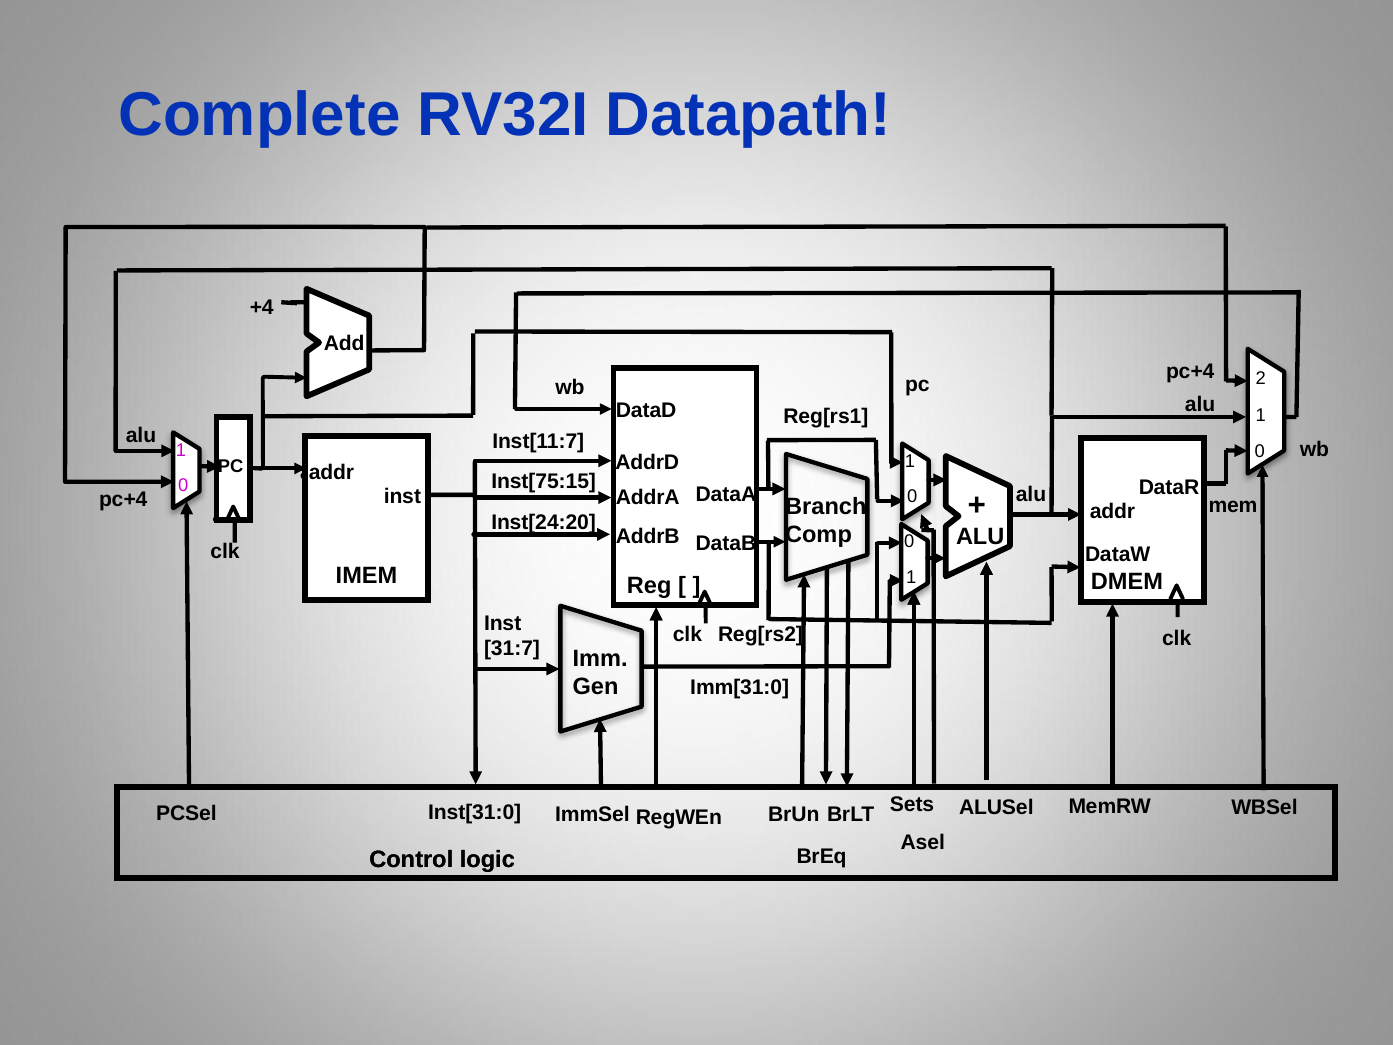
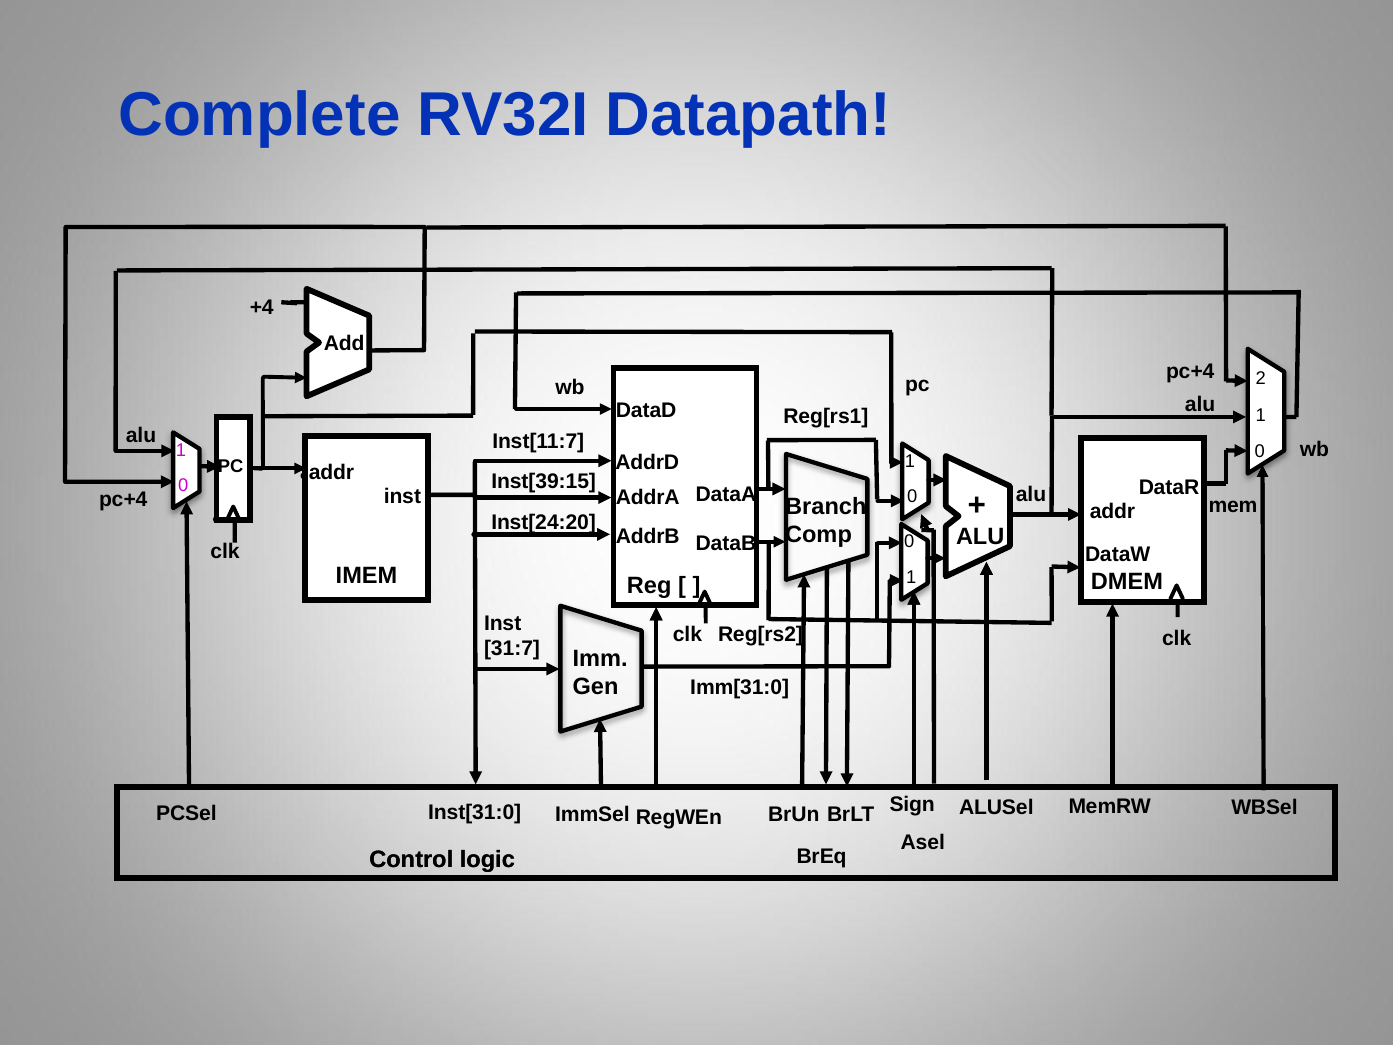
Inst[75:15: Inst[75:15 -> Inst[39:15
Sets: Sets -> Sign
